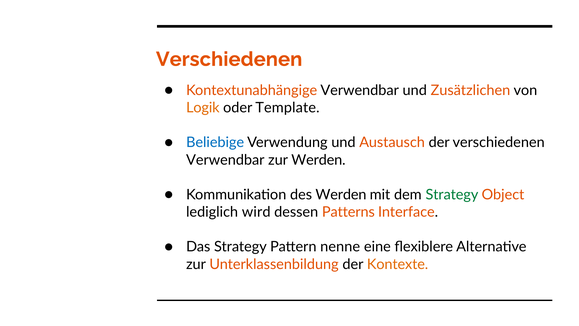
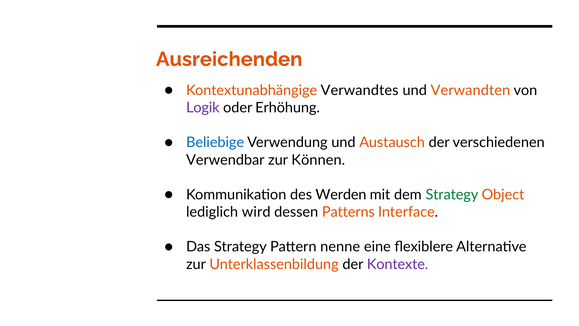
Verschiedenen at (229, 59): Verschiedenen -> Ausreichenden
Kontextunabhängige Verwendbar: Verwendbar -> Verwandtes
Zusätzlichen: Zusätzlichen -> Verwandten
Logik colour: orange -> purple
Template: Template -> Erhöhung
zur Werden: Werden -> Können
Kontexte colour: orange -> purple
